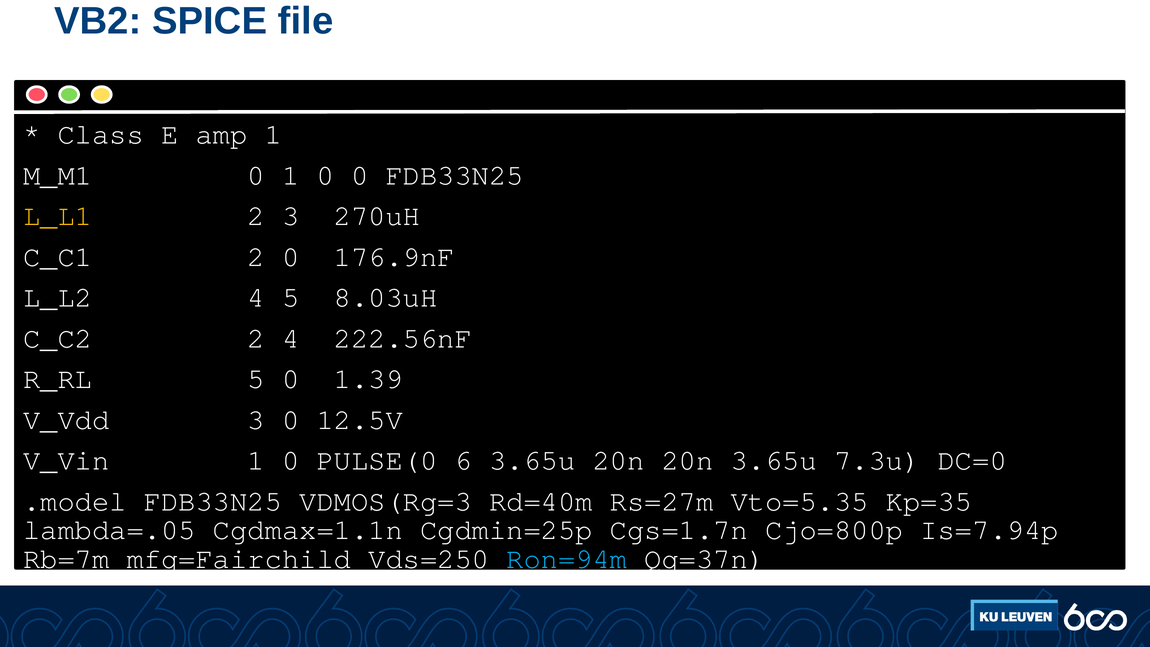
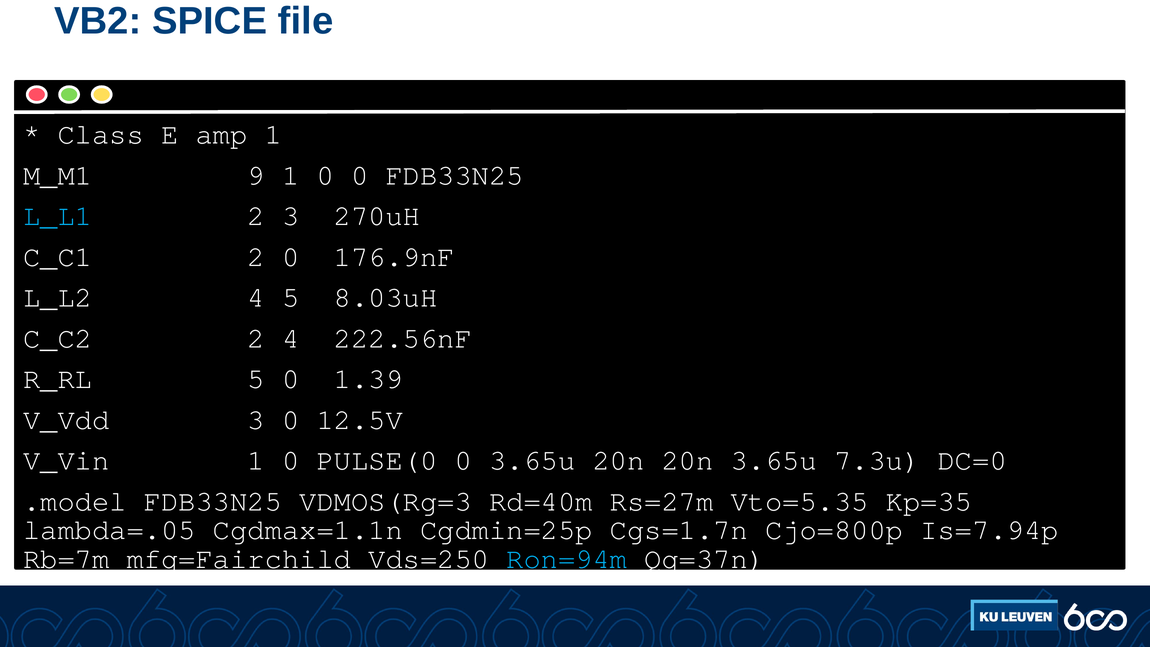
M_M1 0: 0 -> 9
L_L1 colour: yellow -> light blue
PULSE(0 6: 6 -> 0
